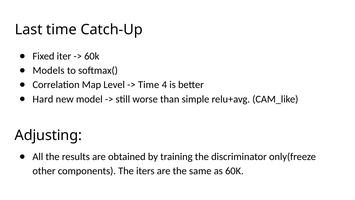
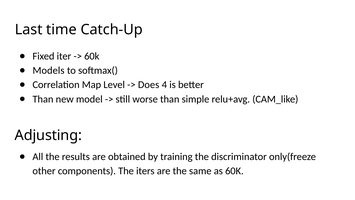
Time at (149, 85): Time -> Does
Hard at (43, 99): Hard -> Than
